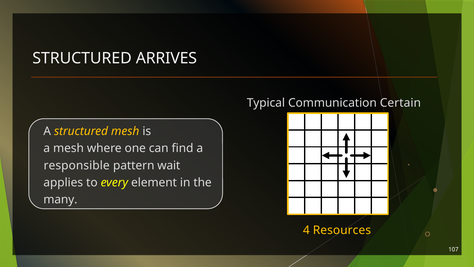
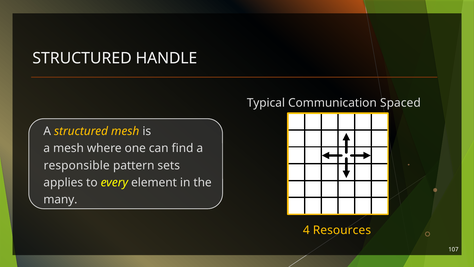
ARRIVES: ARRIVES -> HANDLE
Certain: Certain -> Spaced
wait: wait -> sets
